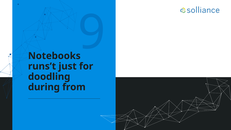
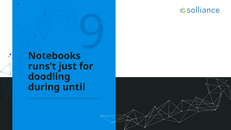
from: from -> until
